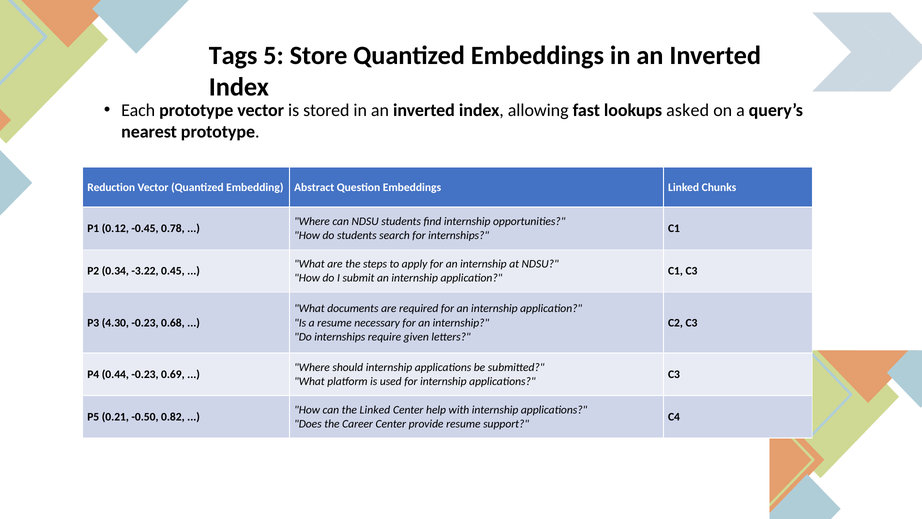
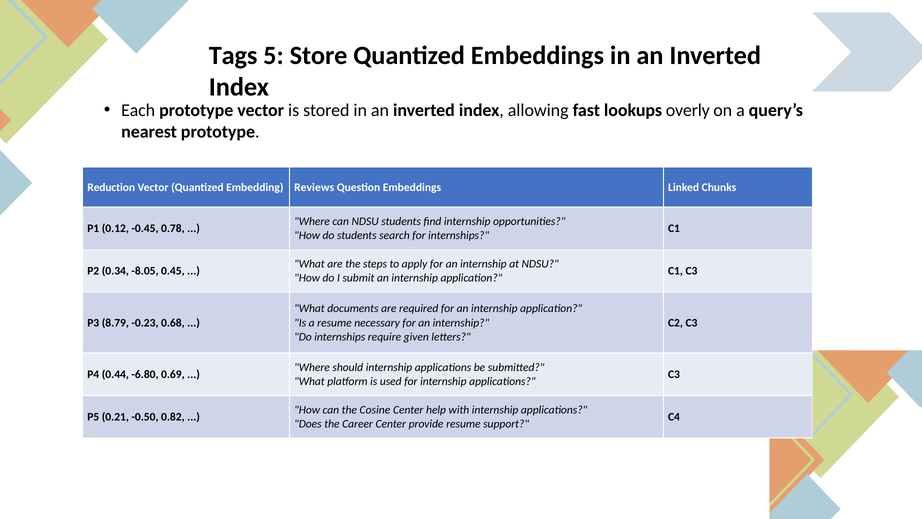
asked: asked -> overly
Abstract: Abstract -> Reviews
-3.22: -3.22 -> -8.05
4.30: 4.30 -> 8.79
0.44 -0.23: -0.23 -> -6.80
the Linked: Linked -> Cosine
